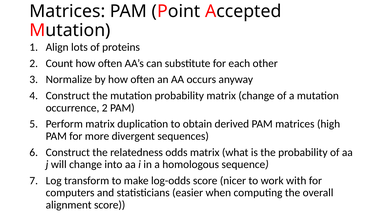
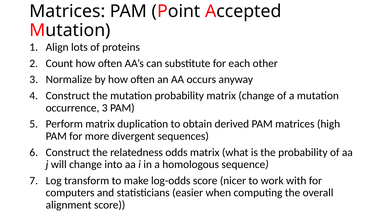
occurrence 2: 2 -> 3
